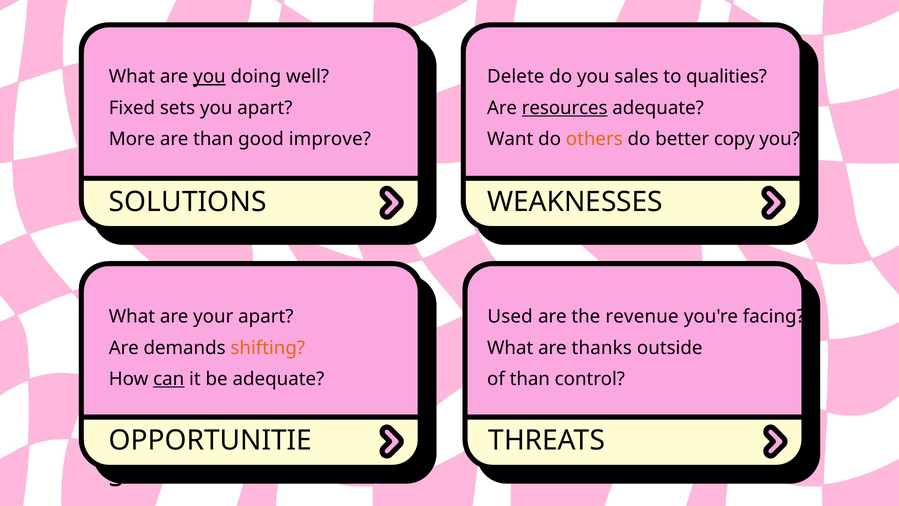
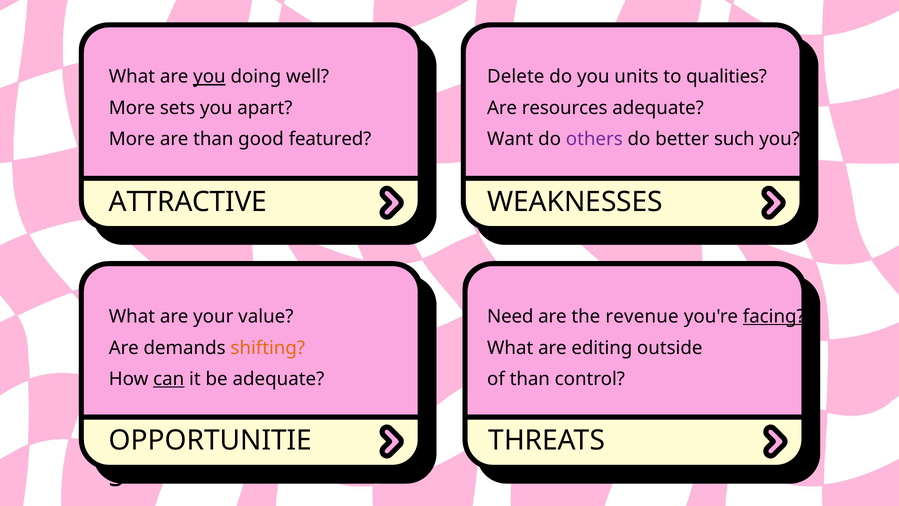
sales: sales -> units
Fixed at (132, 108): Fixed -> More
resources underline: present -> none
improve: improve -> featured
others colour: orange -> purple
copy: copy -> such
SOLUTIONS: SOLUTIONS -> ATTRACTIVE
your apart: apart -> value
Used: Used -> Need
facing underline: none -> present
thanks: thanks -> editing
